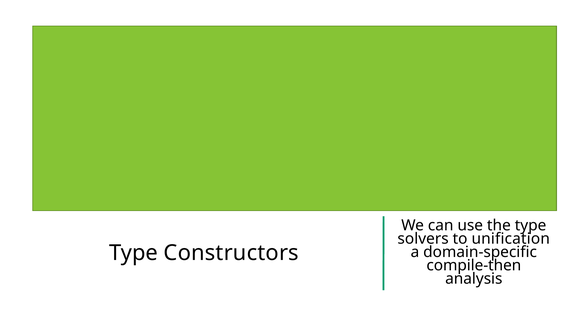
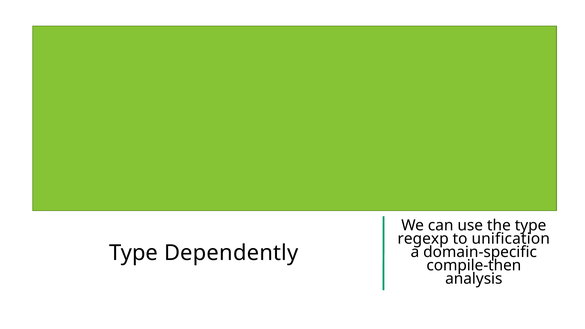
solvers: solvers -> regexp
Constructors: Constructors -> Dependently
